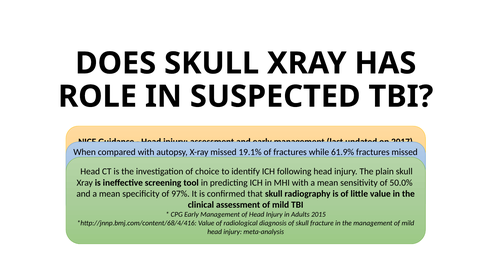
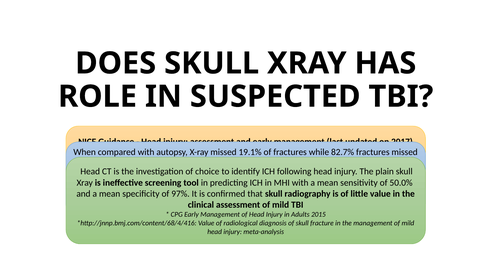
61.9%: 61.9% -> 82.7%
